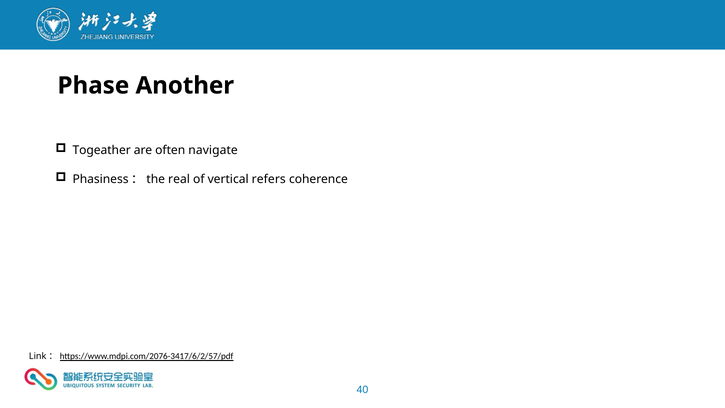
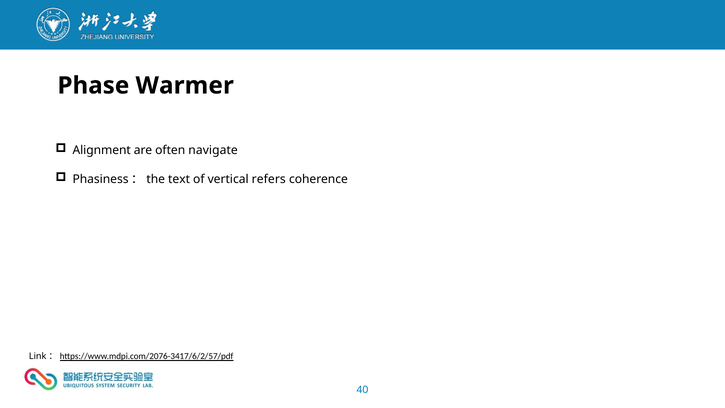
Another: Another -> Warmer
Togeather: Togeather -> Alignment
real: real -> text
